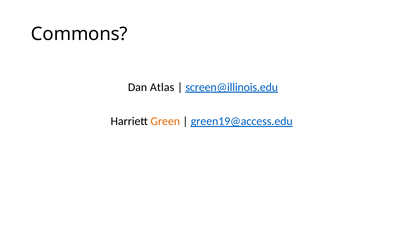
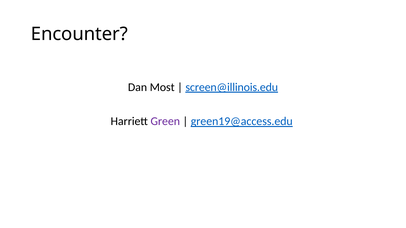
Commons: Commons -> Encounter
Atlas: Atlas -> Most
Green colour: orange -> purple
